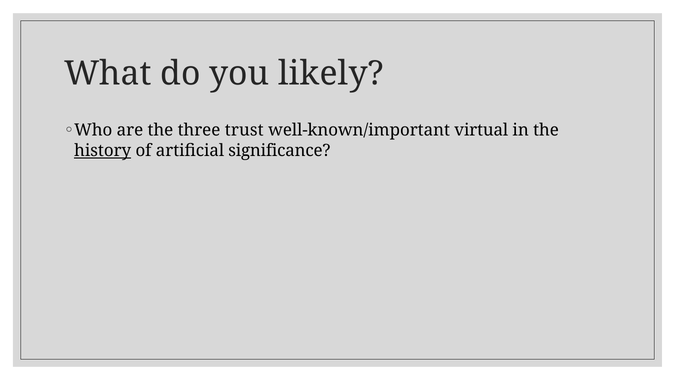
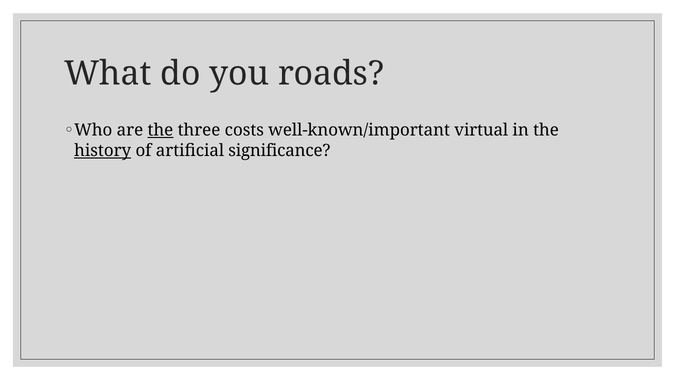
likely: likely -> roads
the at (160, 130) underline: none -> present
trust: trust -> costs
